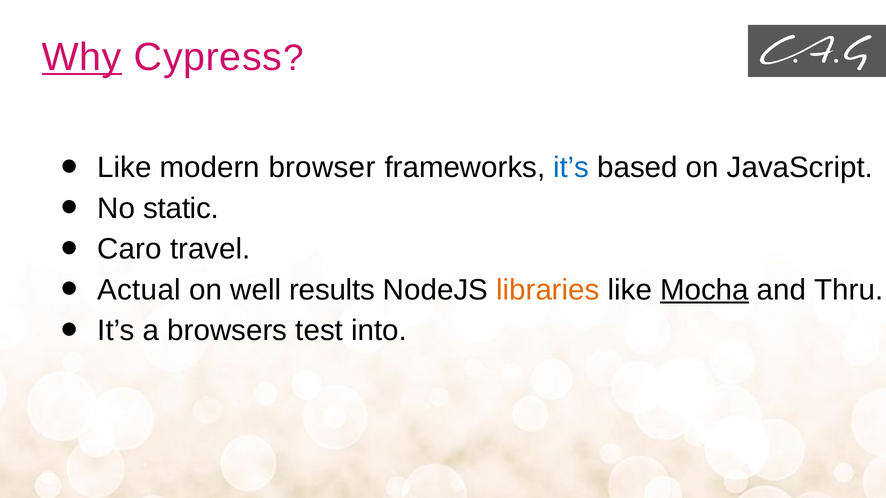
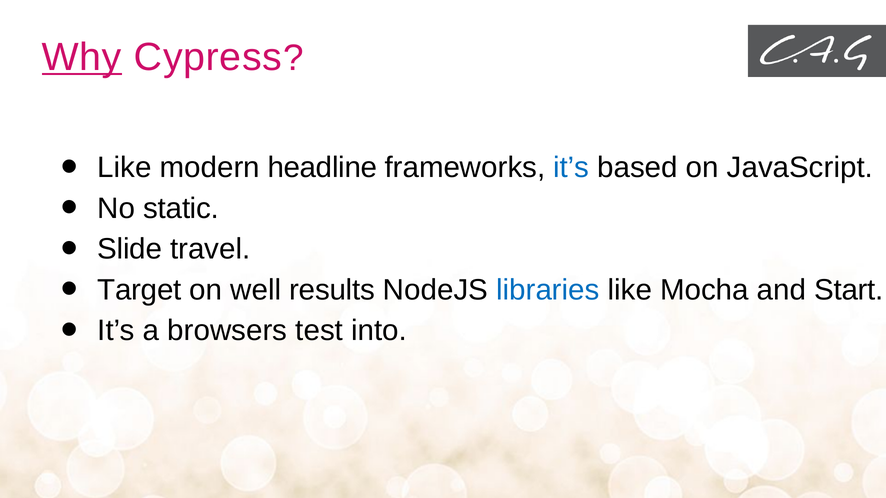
browser: browser -> headline
Caro: Caro -> Slide
Actual: Actual -> Target
libraries colour: orange -> blue
Mocha underline: present -> none
Thru: Thru -> Start
